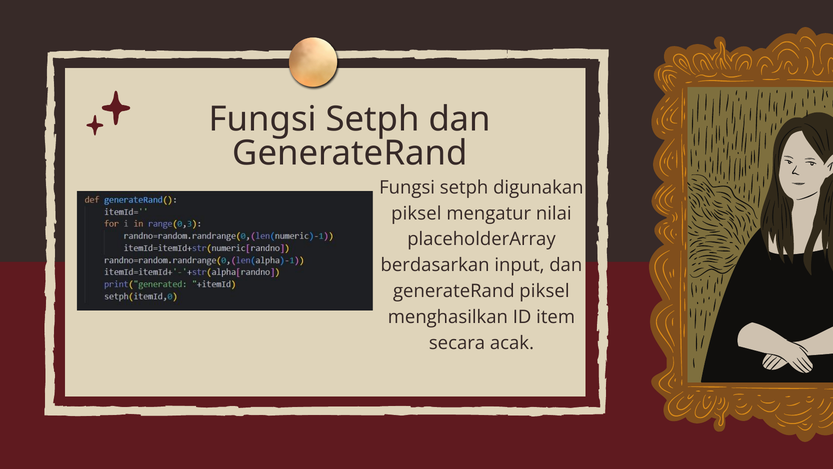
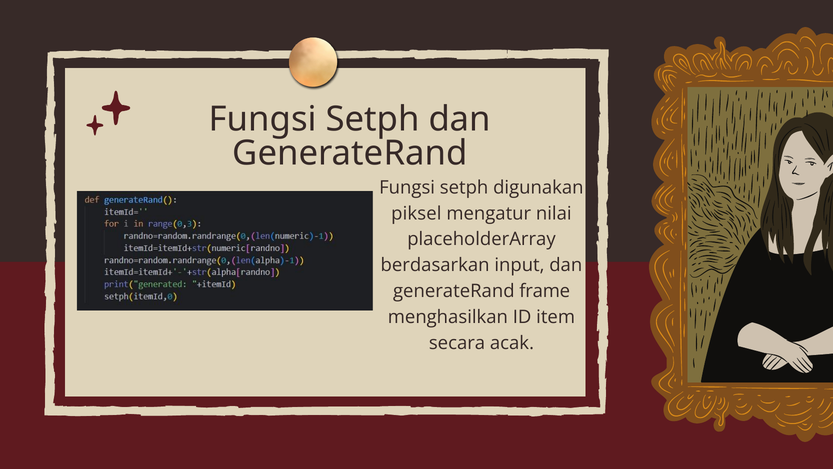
generateRand piksel: piksel -> frame
